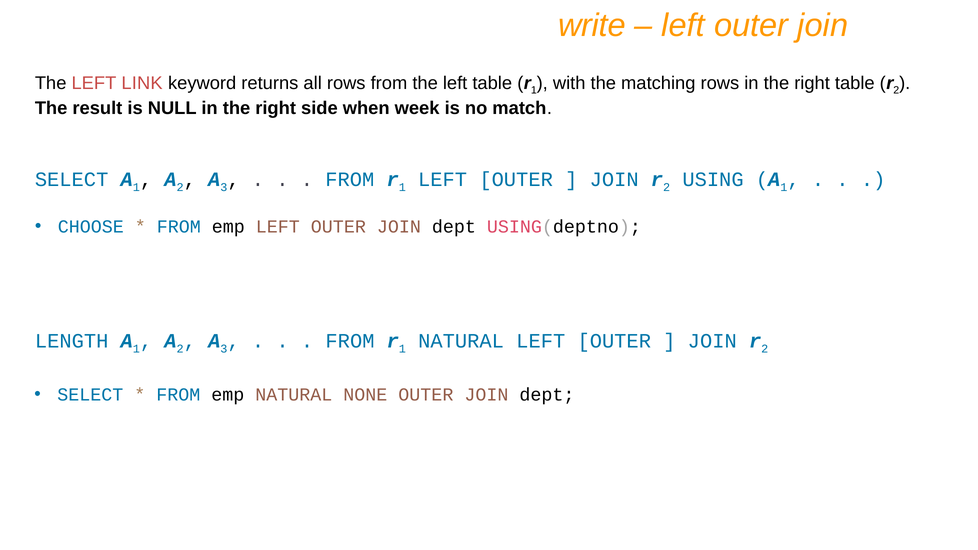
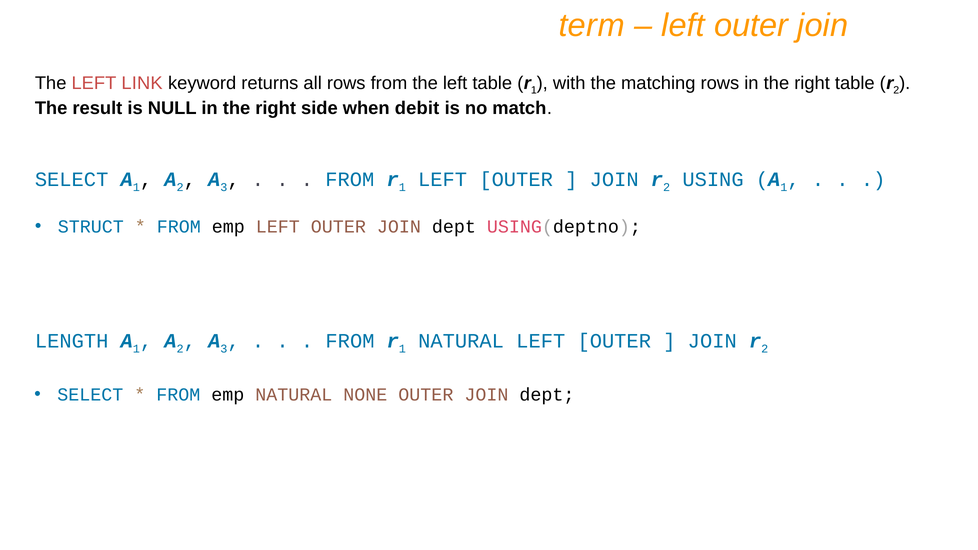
write: write -> term
week: week -> debit
CHOOSE: CHOOSE -> STRUCT
